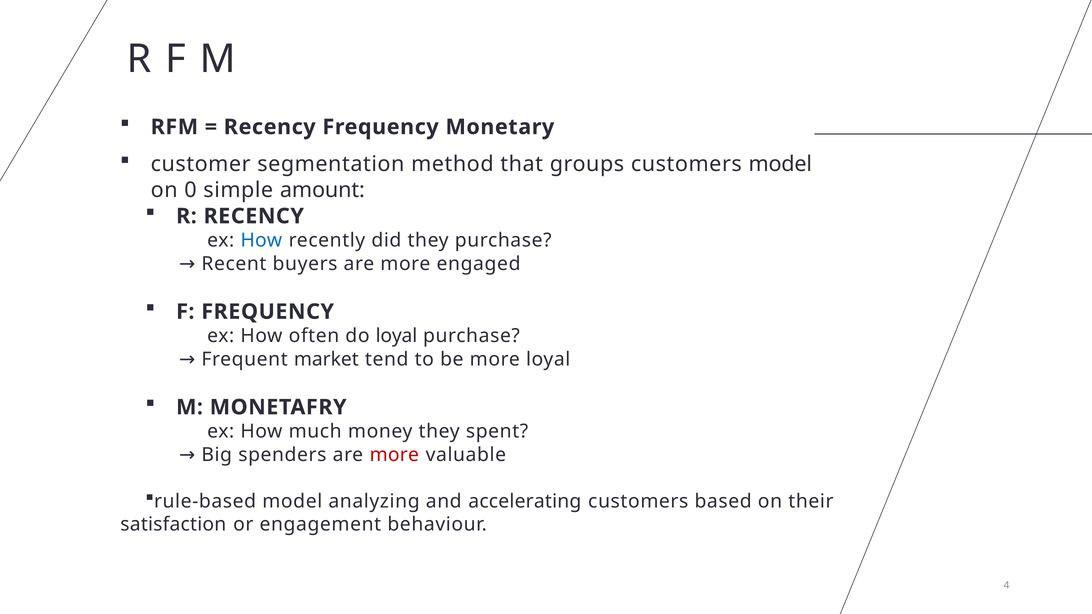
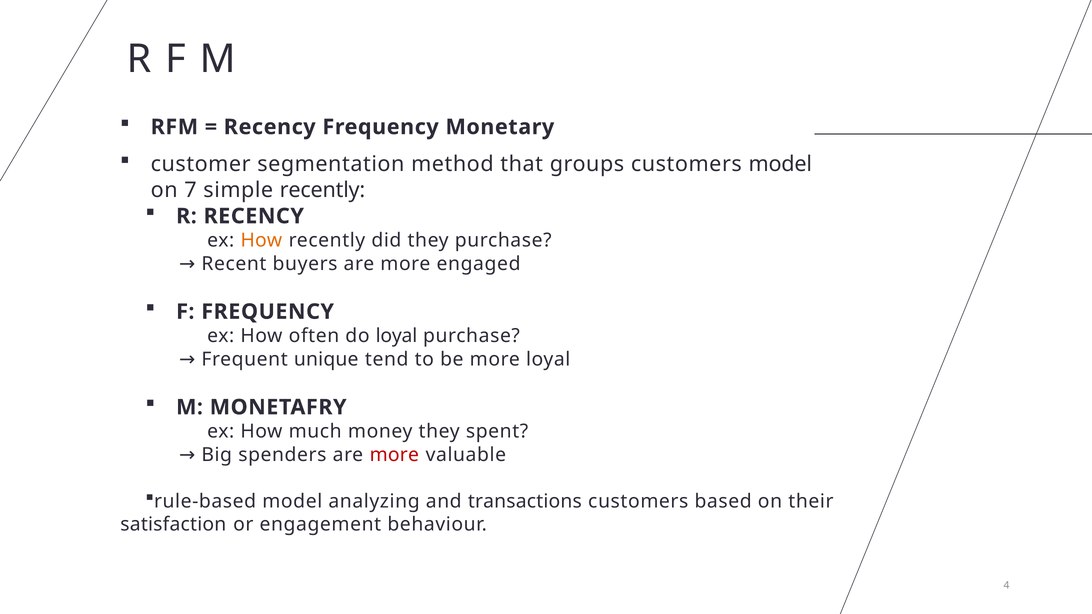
0: 0 -> 7
simple amount: amount -> recently
How at (261, 241) colour: blue -> orange
market: market -> unique
accelerating: accelerating -> transactions
